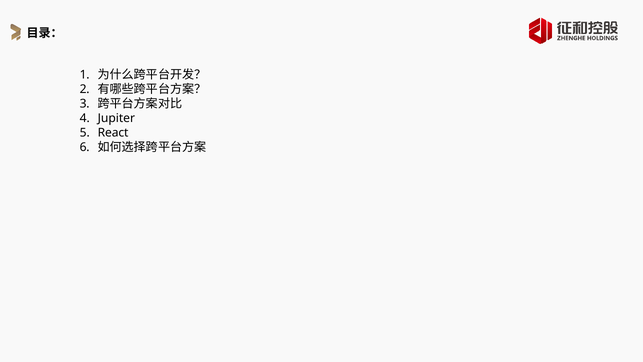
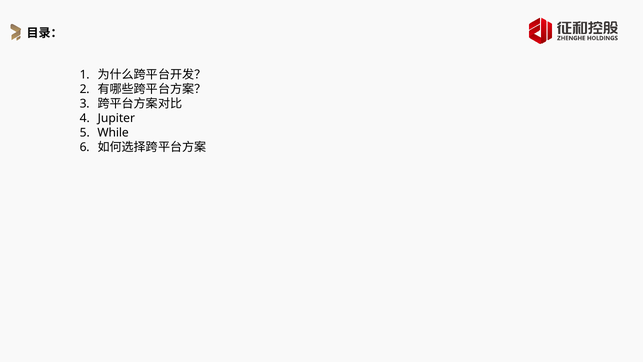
React: React -> While
